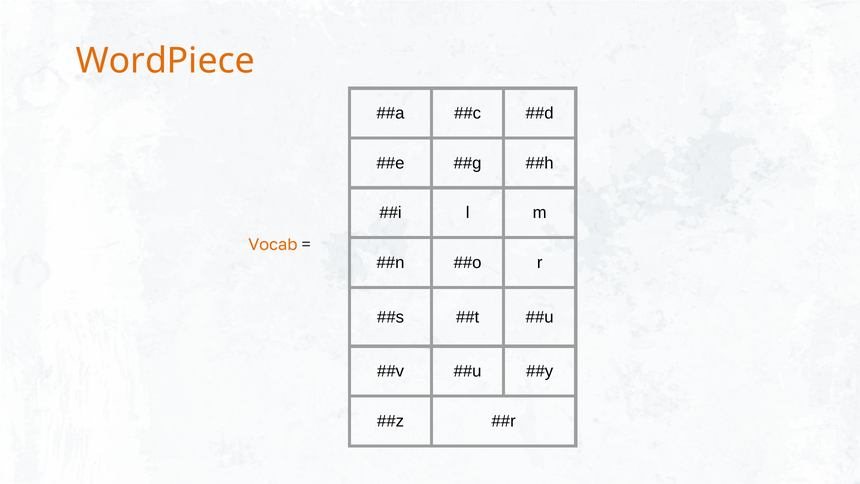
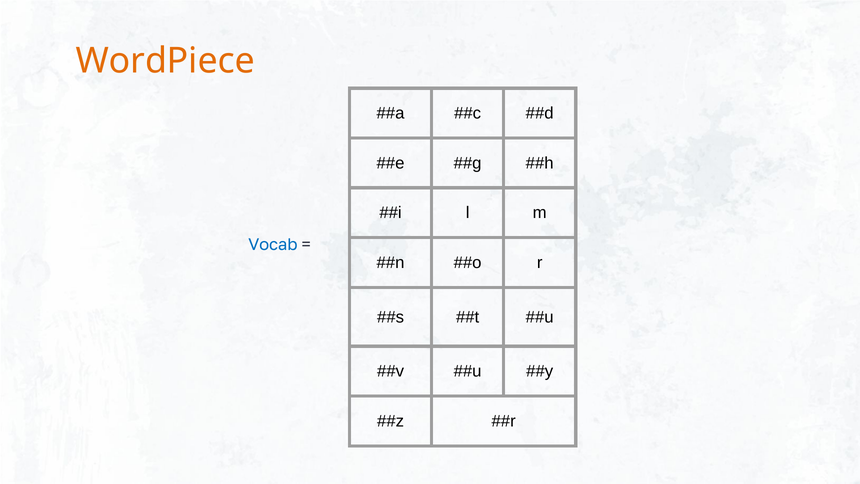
Vocab colour: orange -> blue
